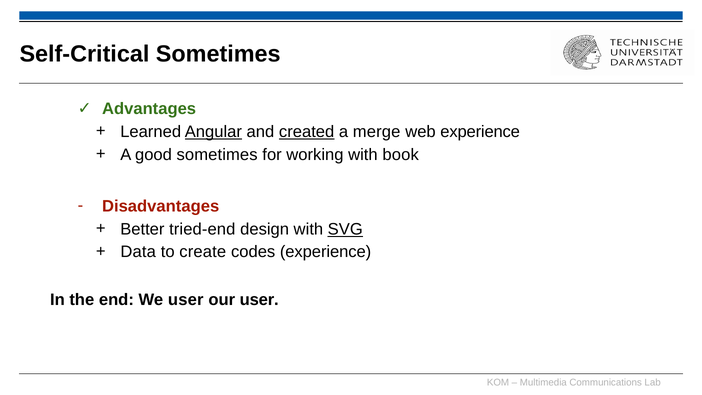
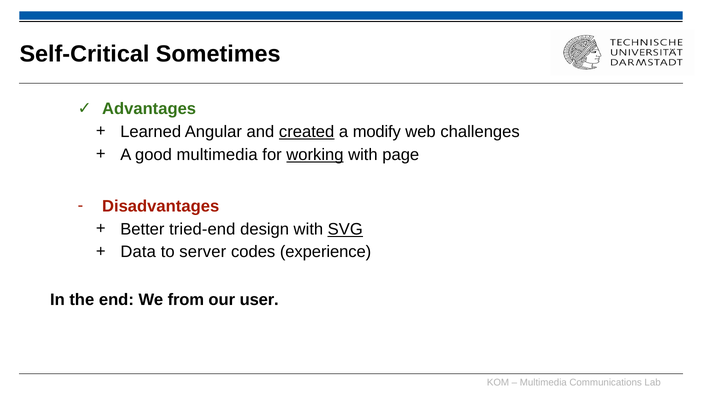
Angular underline: present -> none
merge: merge -> modify
web experience: experience -> challenges
good sometimes: sometimes -> multimedia
working underline: none -> present
book: book -> page
create: create -> server
We user: user -> from
